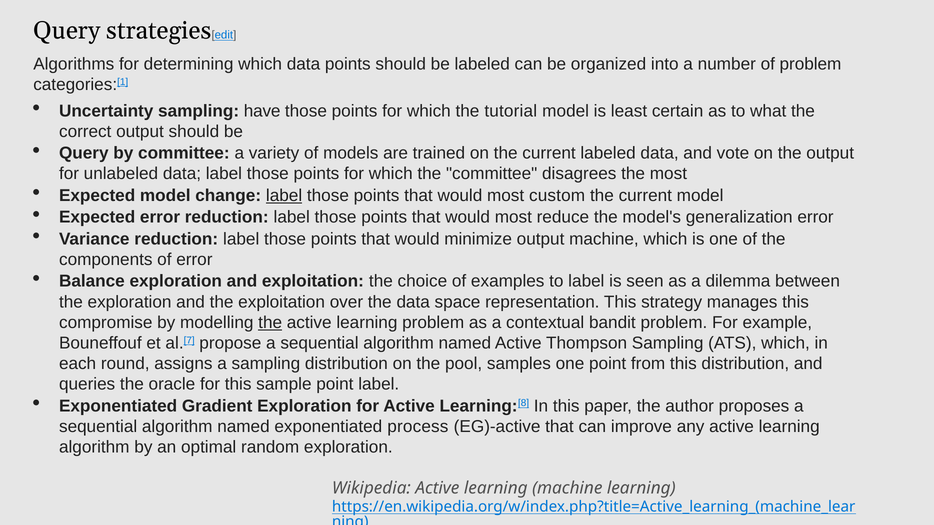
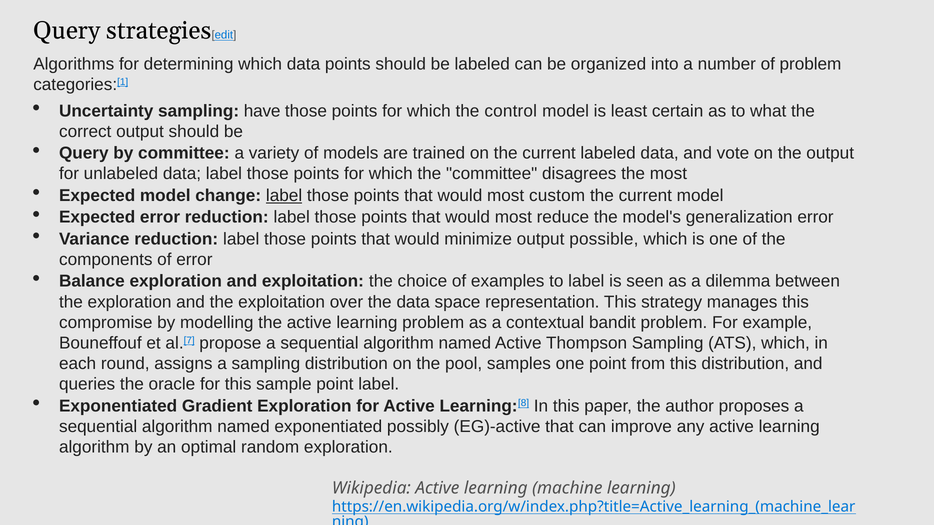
tutorial: tutorial -> control
output machine: machine -> possible
the at (270, 323) underline: present -> none
process: process -> possibly
